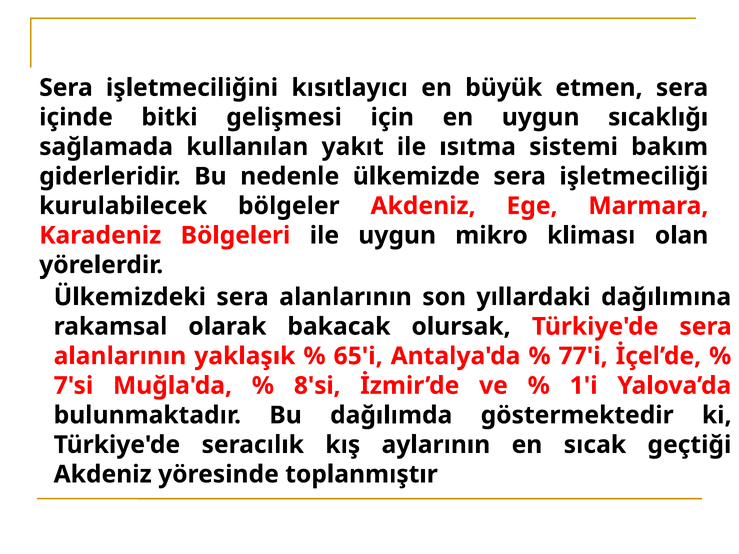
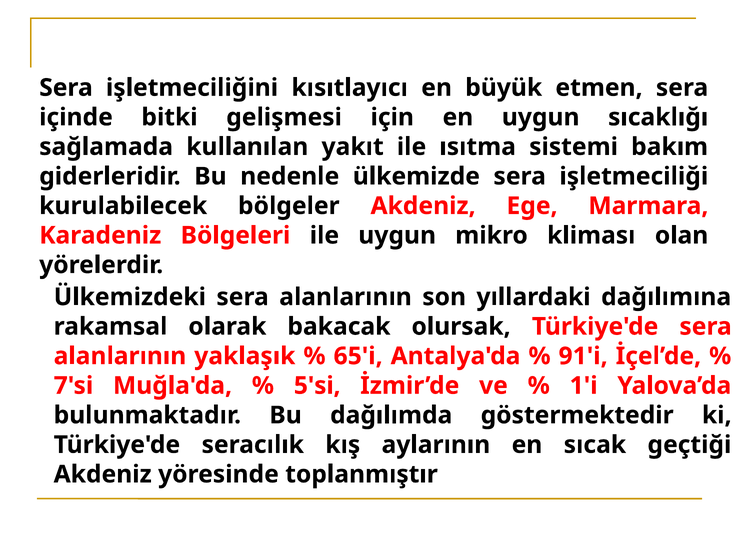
77'i: 77'i -> 91'i
8'si: 8'si -> 5'si
